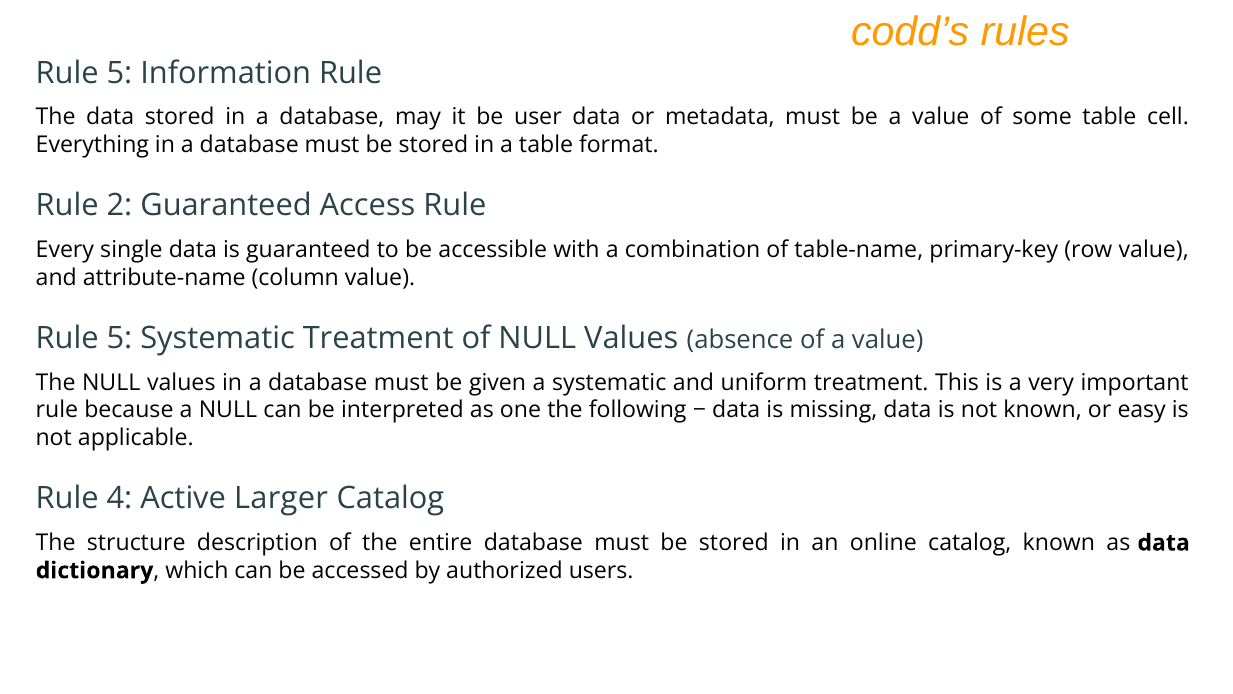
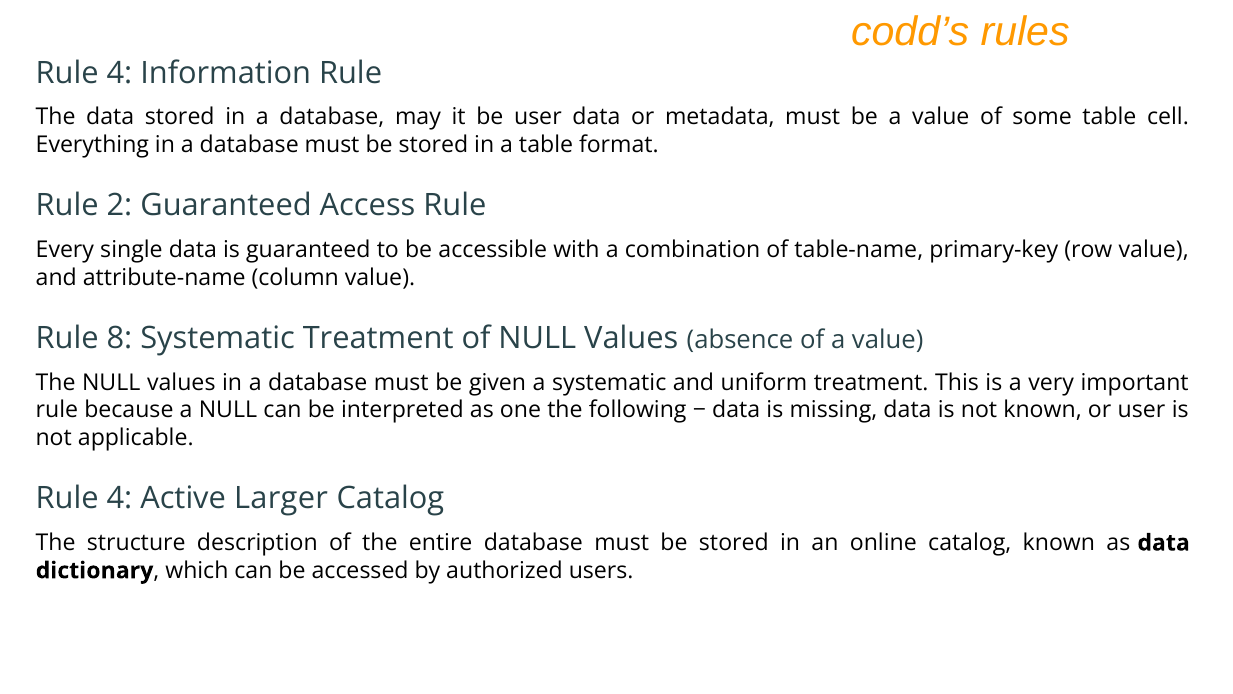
5 at (119, 73): 5 -> 4
5 at (119, 338): 5 -> 8
or easy: easy -> user
